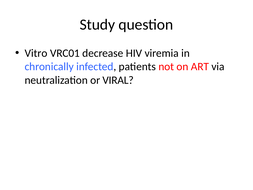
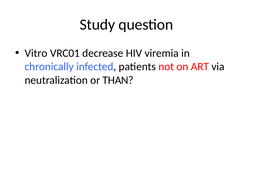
VIRAL: VIRAL -> THAN
